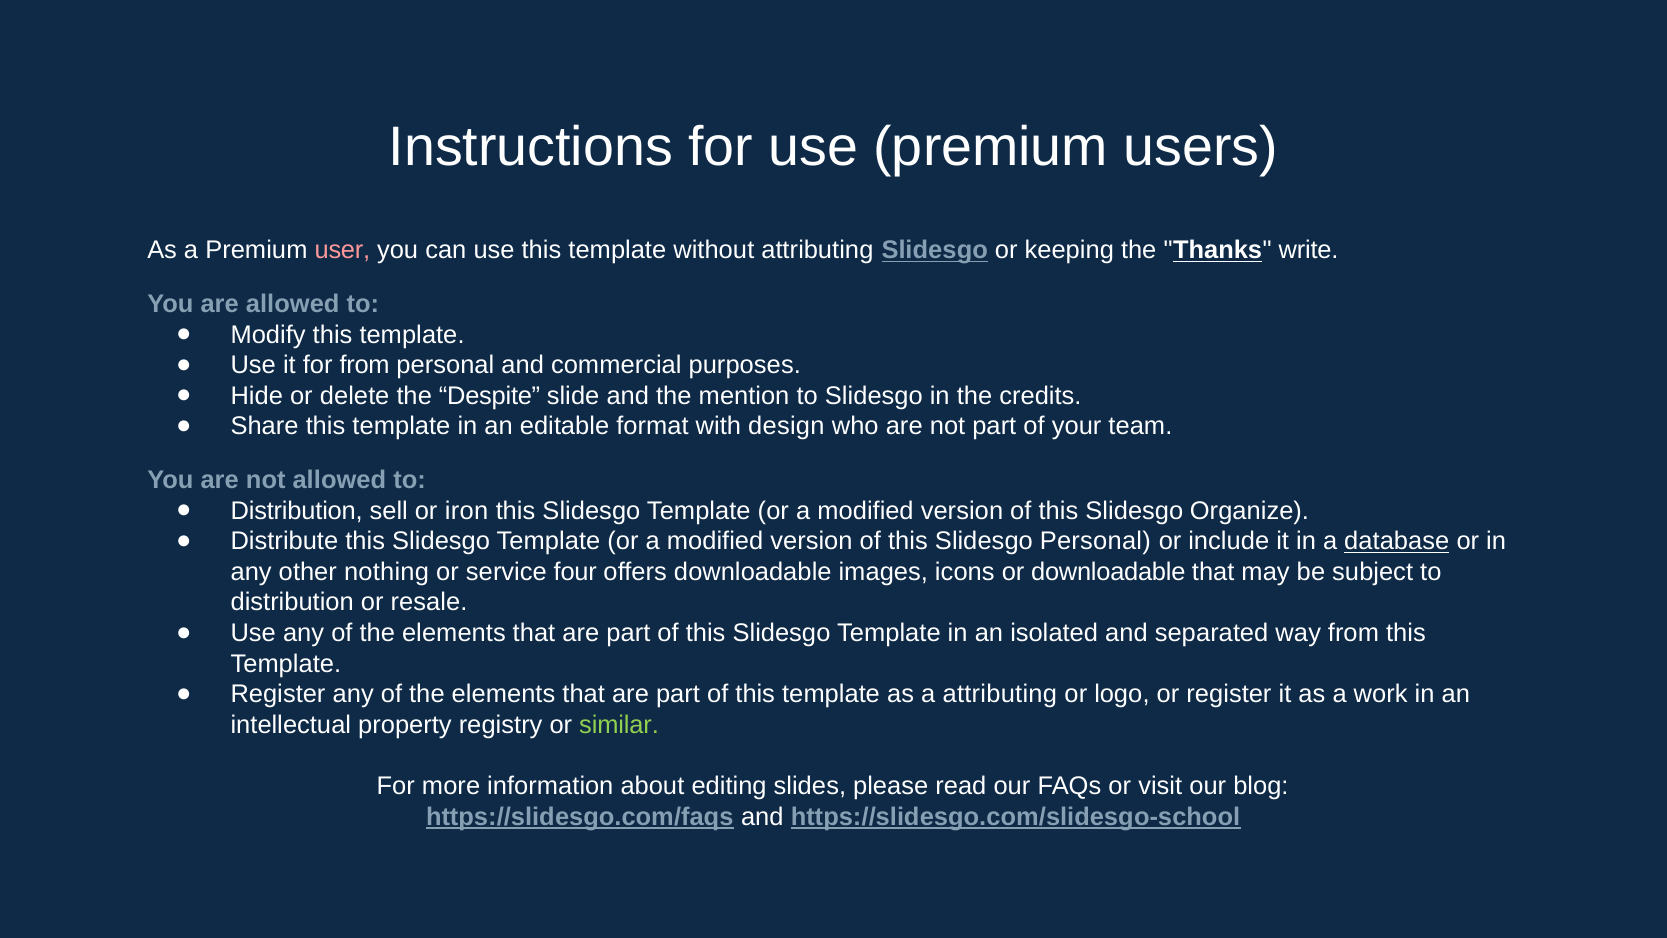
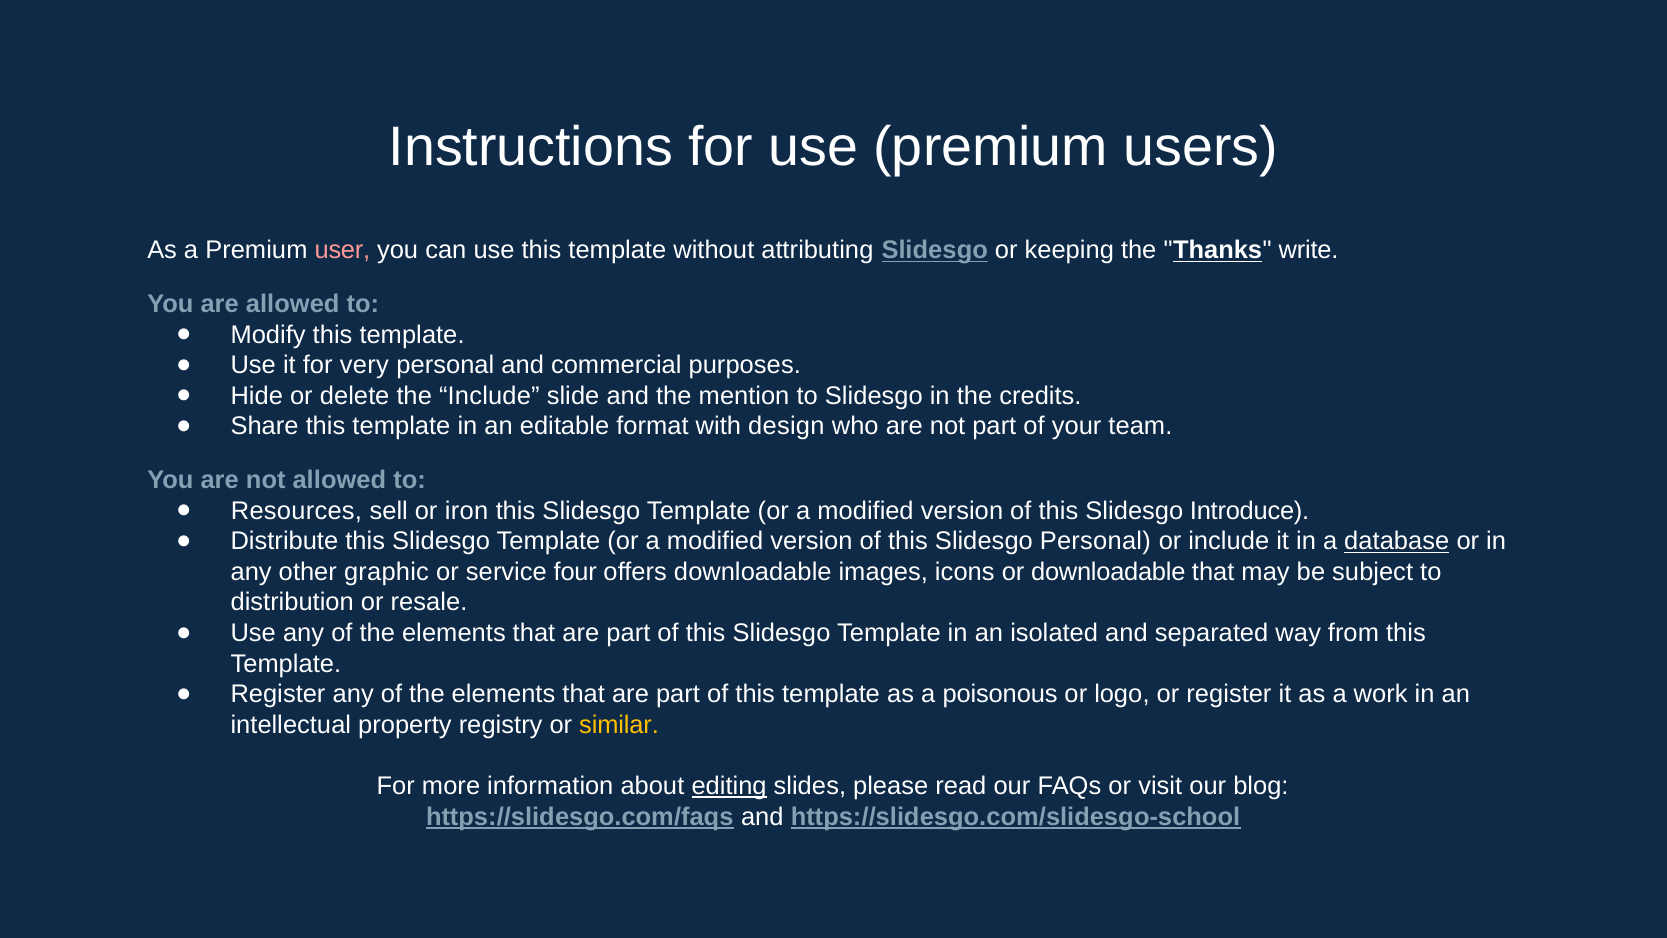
for from: from -> very
the Despite: Despite -> Include
Distribution at (297, 511): Distribution -> Resources
Organize: Organize -> Introduce
nothing: nothing -> graphic
a attributing: attributing -> poisonous
similar colour: light green -> yellow
editing underline: none -> present
